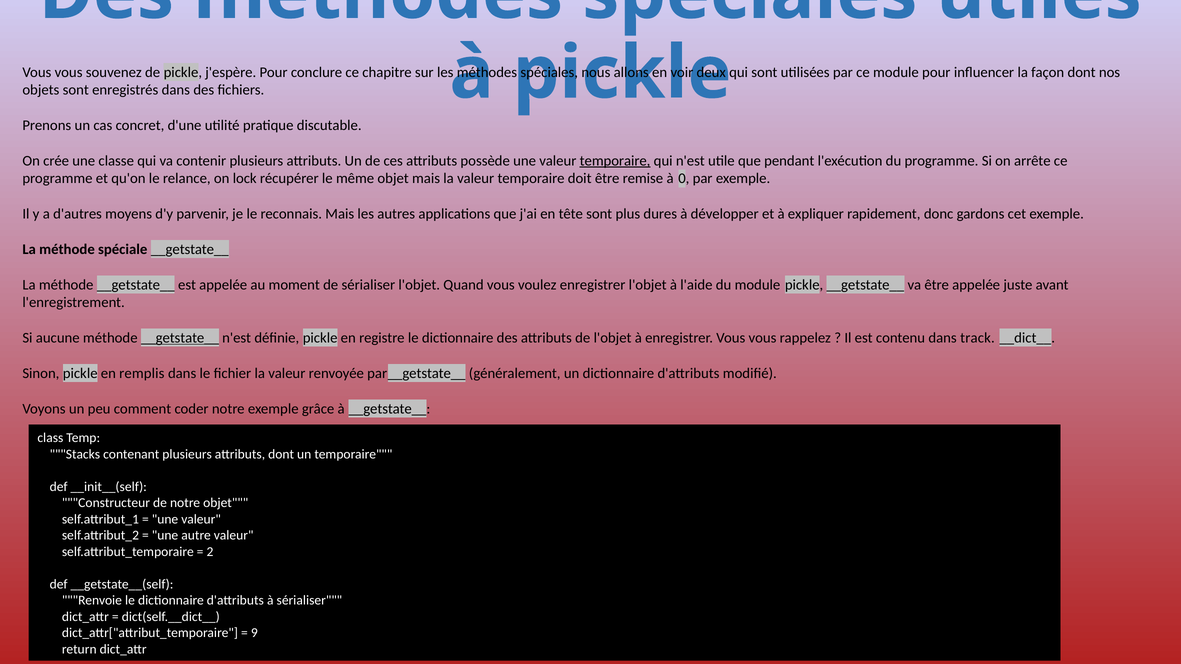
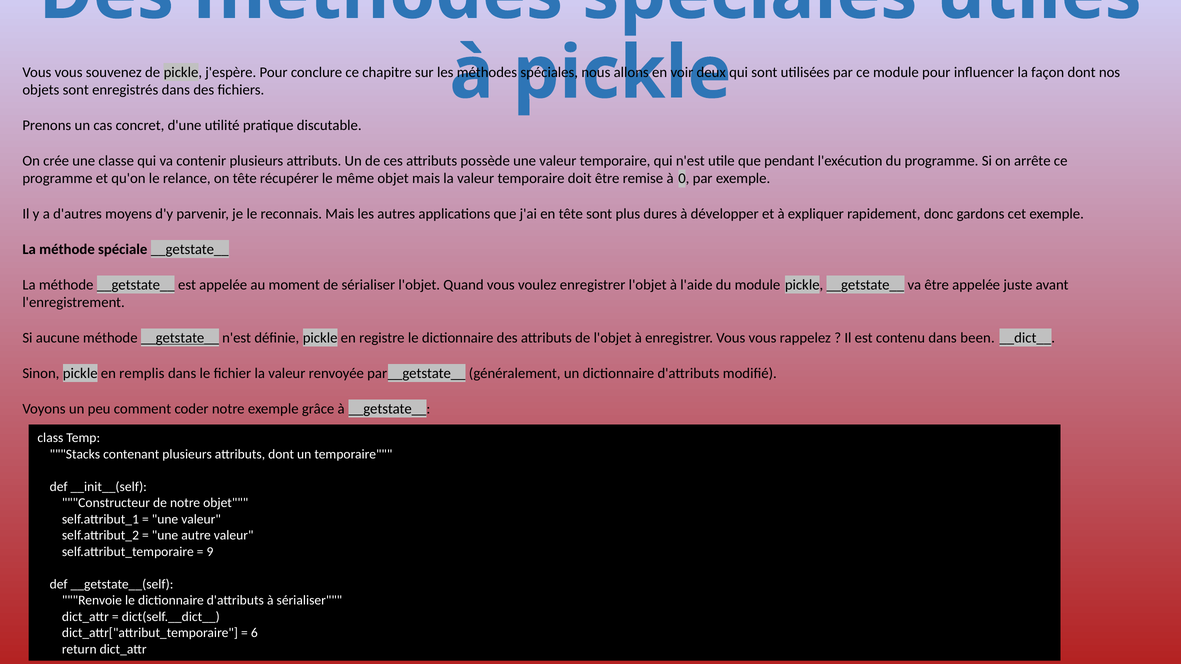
temporaire at (615, 161) underline: present -> none
on lock: lock -> tête
track: track -> been
2: 2 -> 9
9: 9 -> 6
